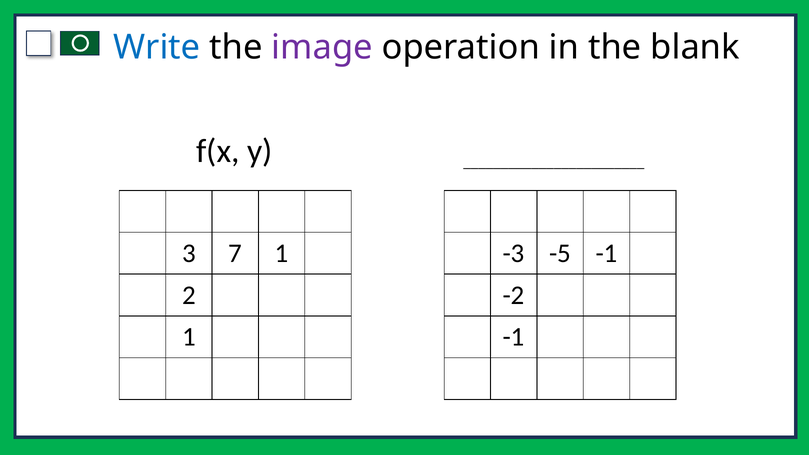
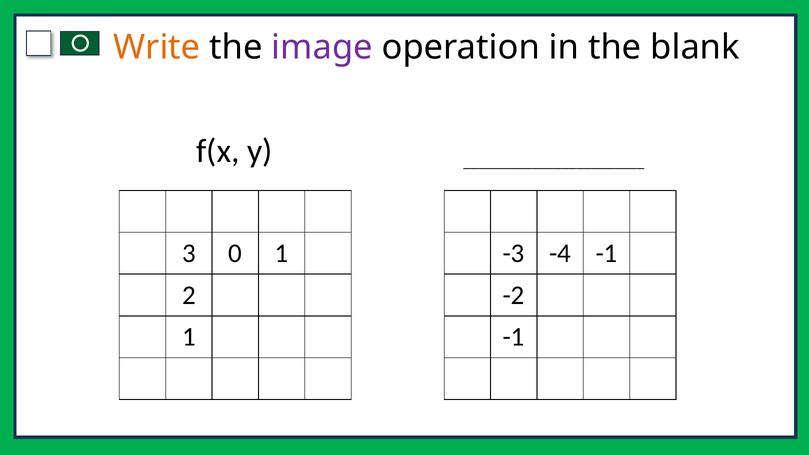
Write colour: blue -> orange
7: 7 -> 0
-5: -5 -> -4
